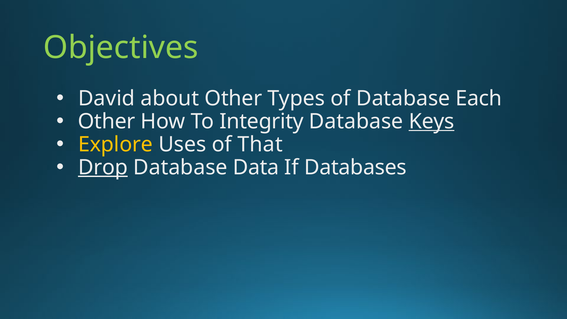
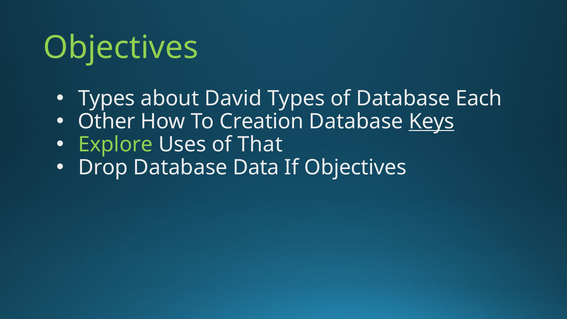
David at (106, 98): David -> Types
about Other: Other -> David
Integrity: Integrity -> Creation
Explore colour: yellow -> light green
Drop underline: present -> none
If Databases: Databases -> Objectives
